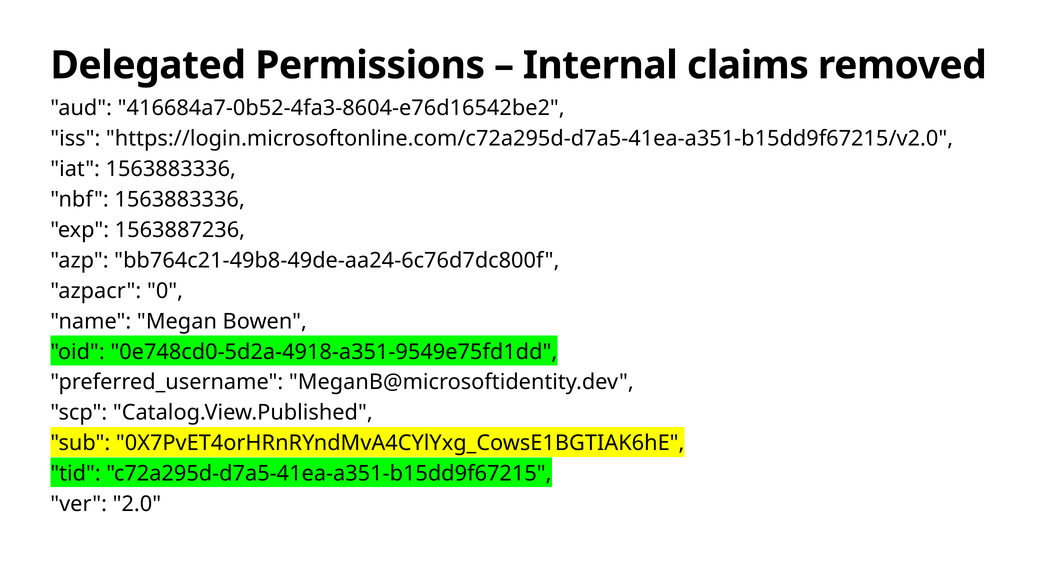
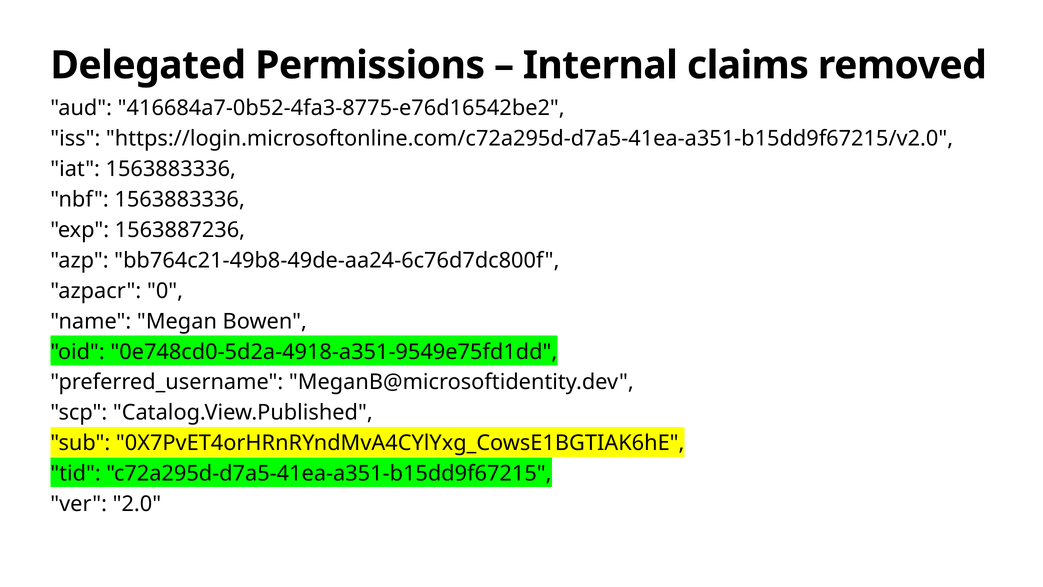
416684a7-0b52-4fa3-8604-e76d16542be2: 416684a7-0b52-4fa3-8604-e76d16542be2 -> 416684a7-0b52-4fa3-8775-e76d16542be2
